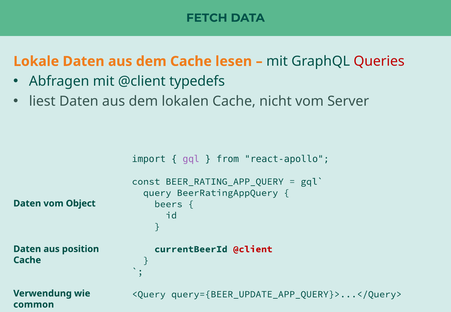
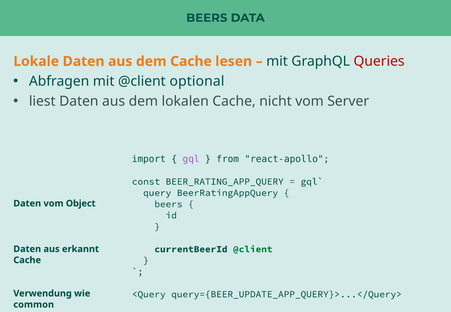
FETCH at (207, 18): FETCH -> BEERS
typedefs: typedefs -> optional
@client at (253, 249) colour: red -> green
position: position -> erkannt
